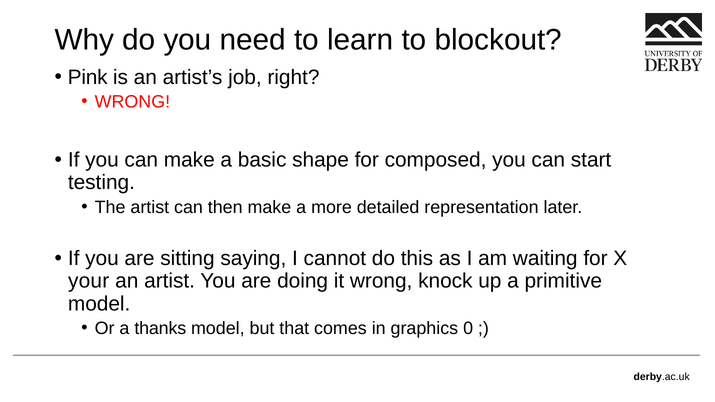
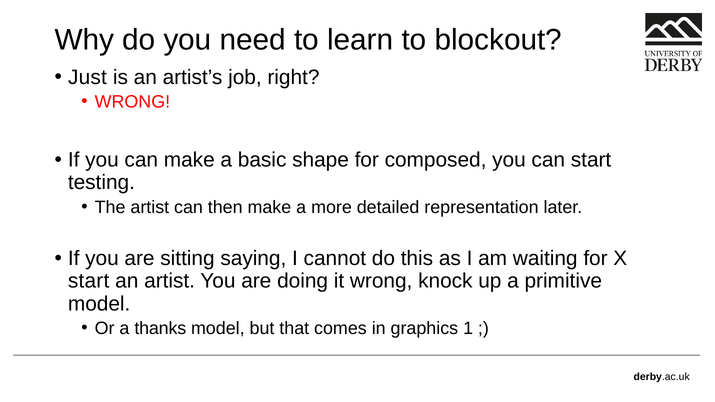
Pink: Pink -> Just
your at (89, 281): your -> start
0: 0 -> 1
